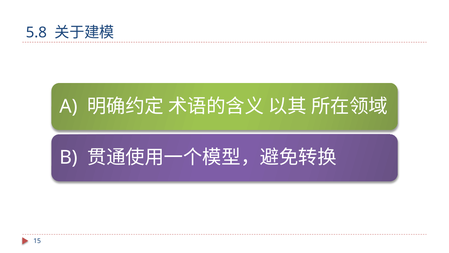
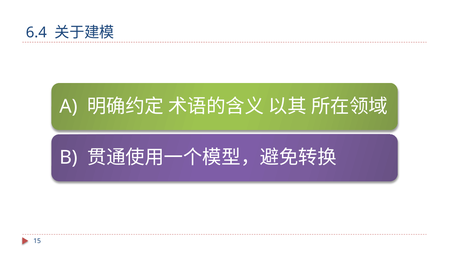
5.8: 5.8 -> 6.4
